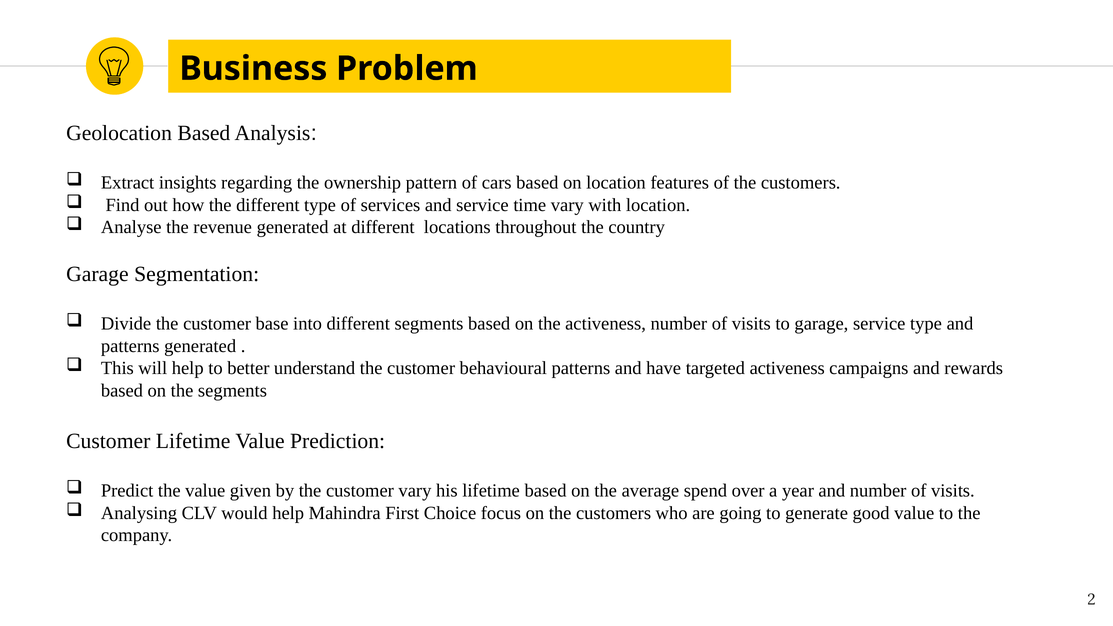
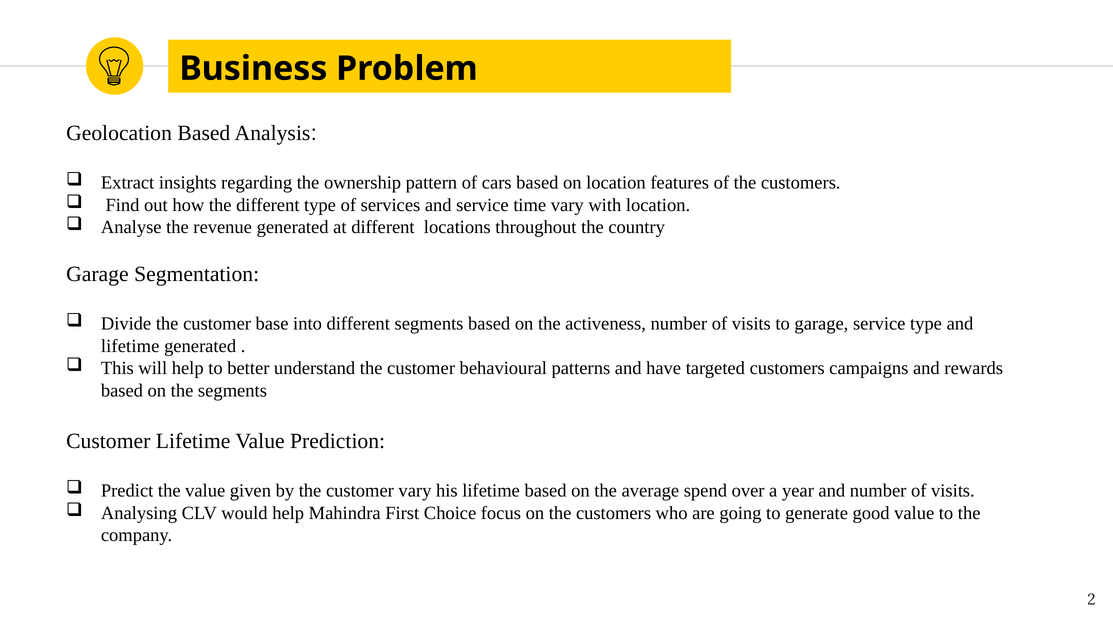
patterns at (130, 346): patterns -> lifetime
targeted activeness: activeness -> customers
